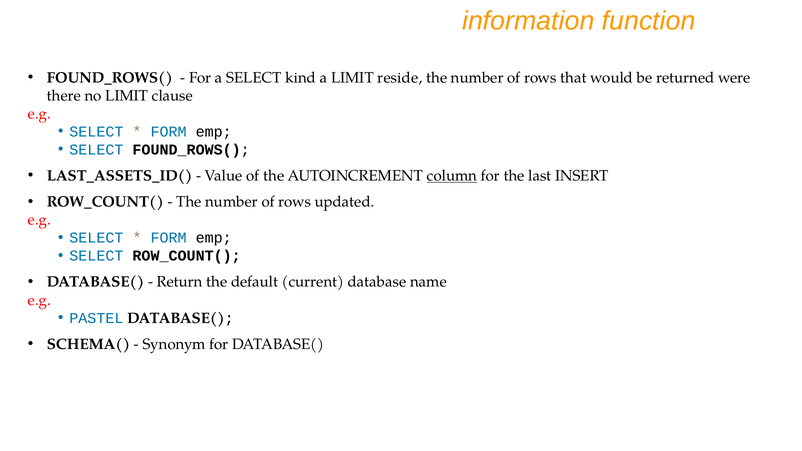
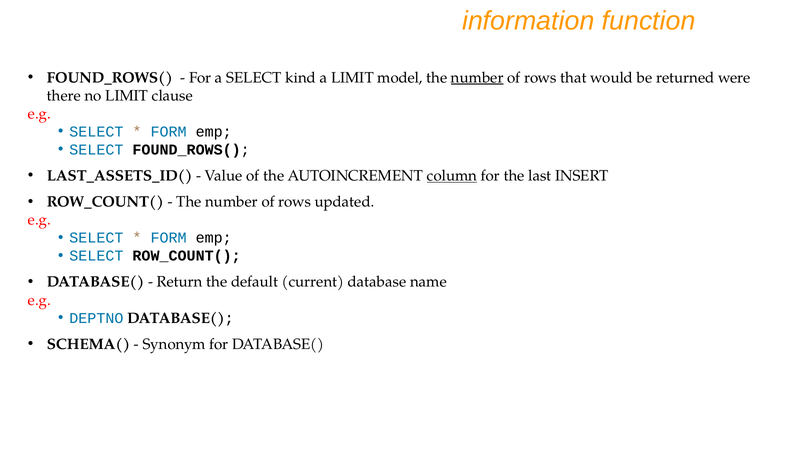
reside: reside -> model
number at (477, 78) underline: none -> present
PASTEL: PASTEL -> DEPTNO
